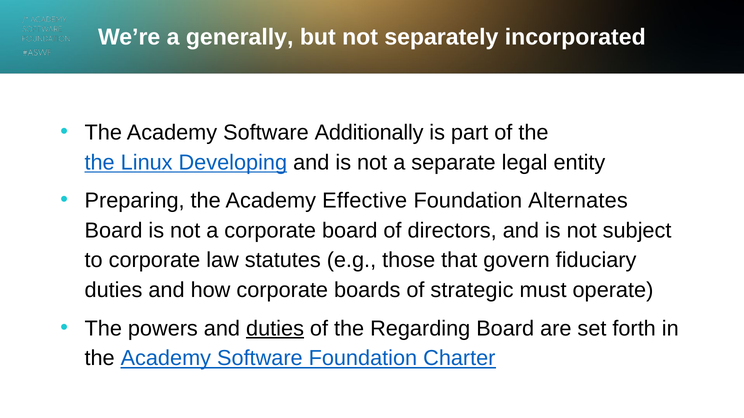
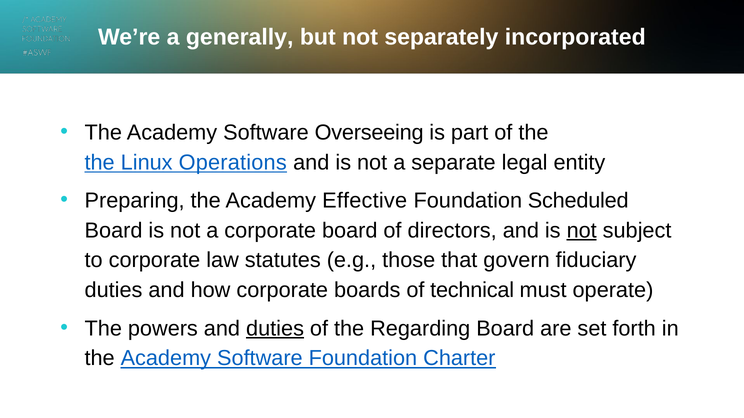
Additionally: Additionally -> Overseeing
Developing: Developing -> Operations
Alternates: Alternates -> Scheduled
not at (582, 231) underline: none -> present
strategic: strategic -> technical
